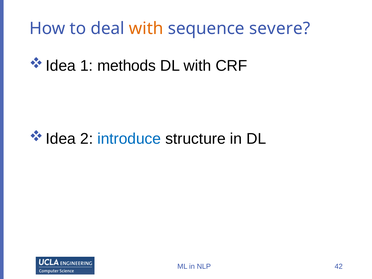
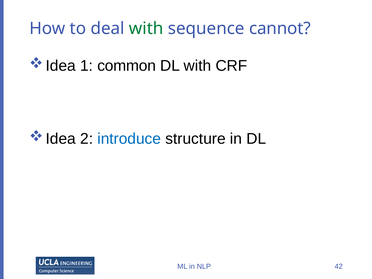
with at (146, 28) colour: orange -> green
severe: severe -> cannot
methods: methods -> common
